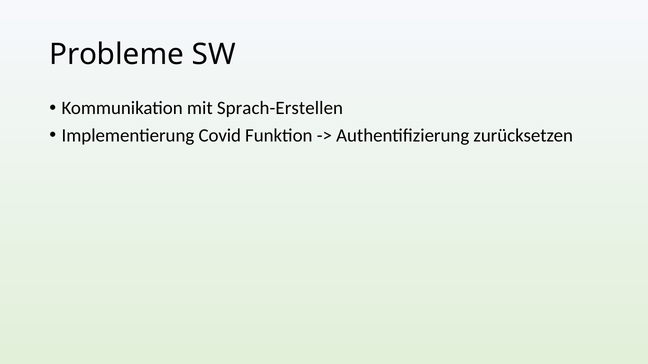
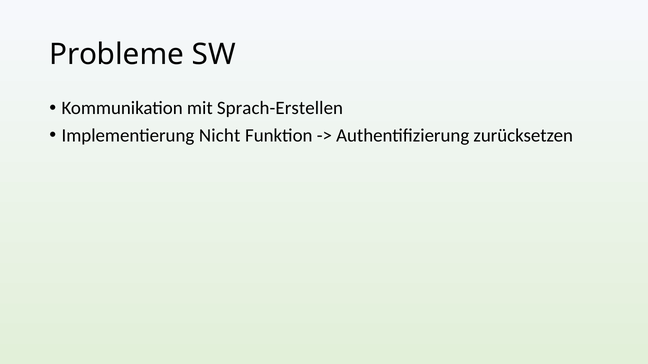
Covid: Covid -> Nicht
